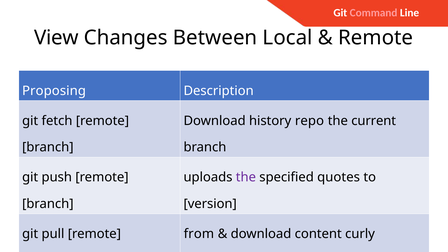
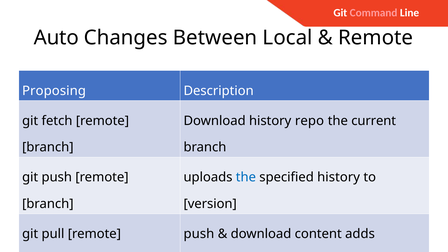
View: View -> Auto
the at (246, 177) colour: purple -> blue
specified quotes: quotes -> history
remote from: from -> push
curly: curly -> adds
